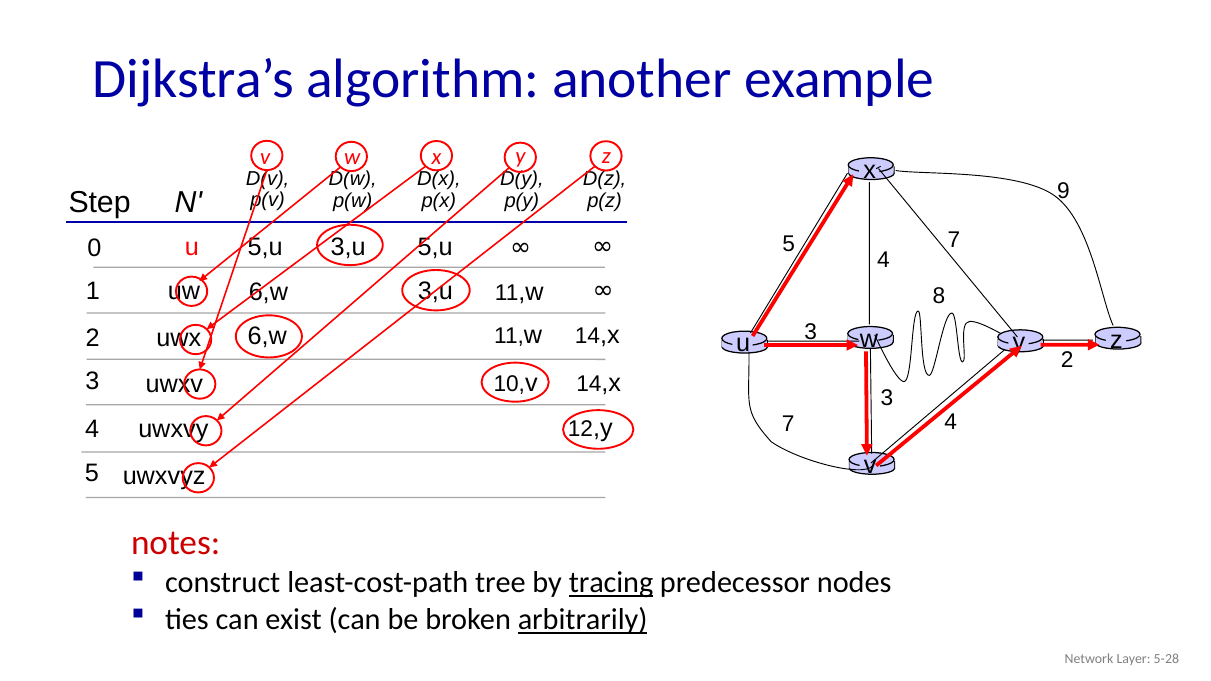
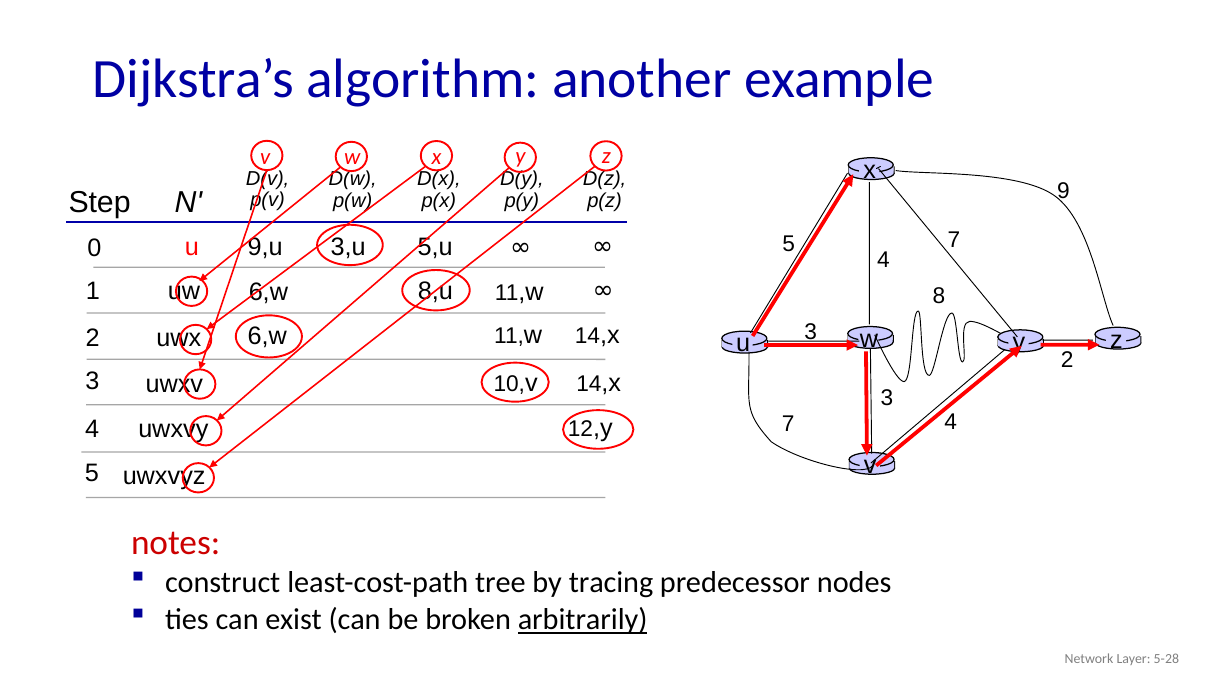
5,u at (265, 247): 5,u -> 9,u
6,w 3,u: 3,u -> 8,u
tracing underline: present -> none
